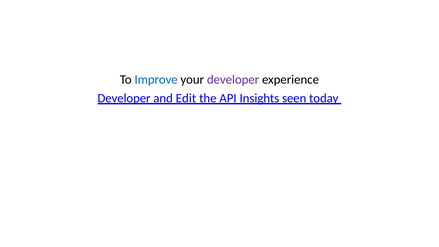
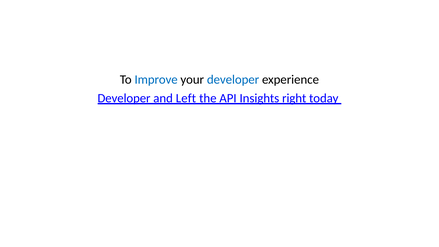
developer at (233, 80) colour: purple -> blue
Edit: Edit -> Left
seen: seen -> right
